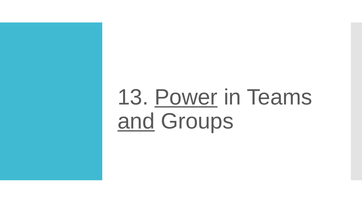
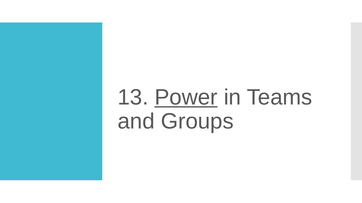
and underline: present -> none
